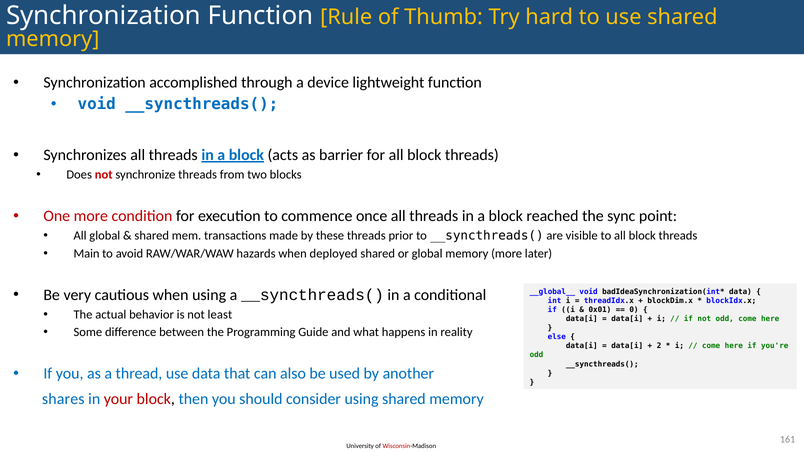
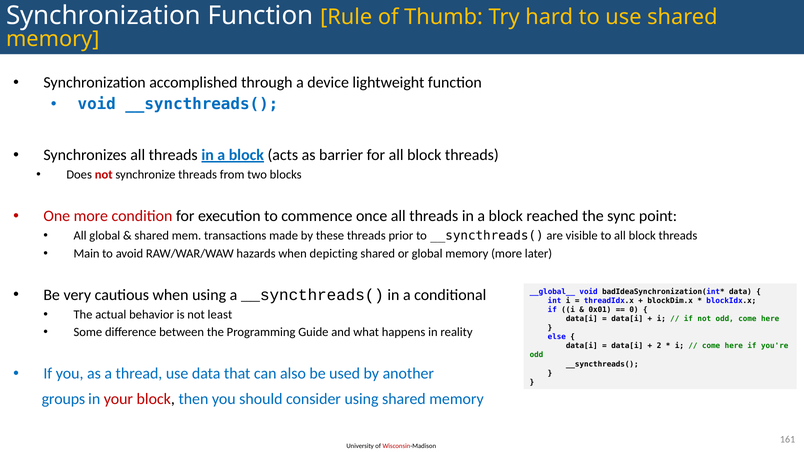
deployed: deployed -> depicting
shares: shares -> groups
